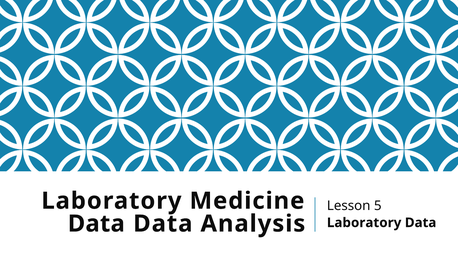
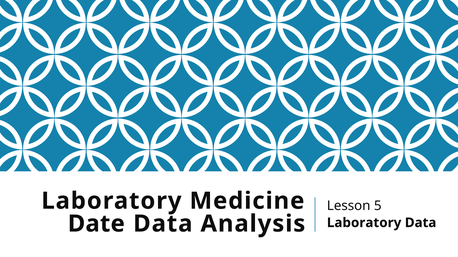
Data at (96, 224): Data -> Date
